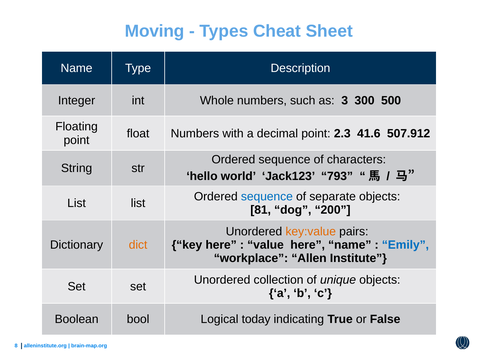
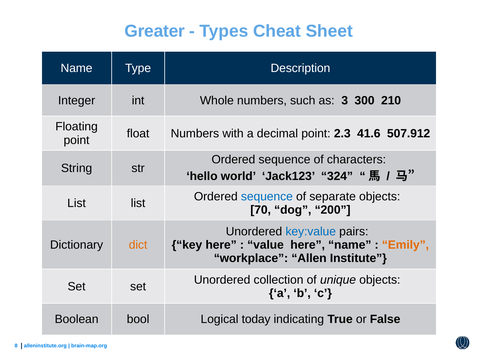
Moving: Moving -> Greater
500: 500 -> 210
793: 793 -> 324
81: 81 -> 70
key:value colour: orange -> blue
Emily colour: blue -> orange
